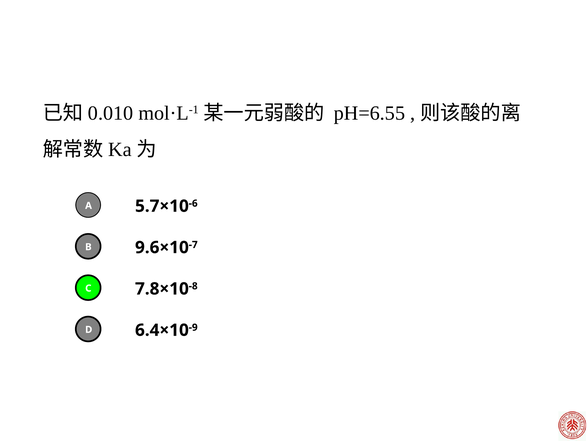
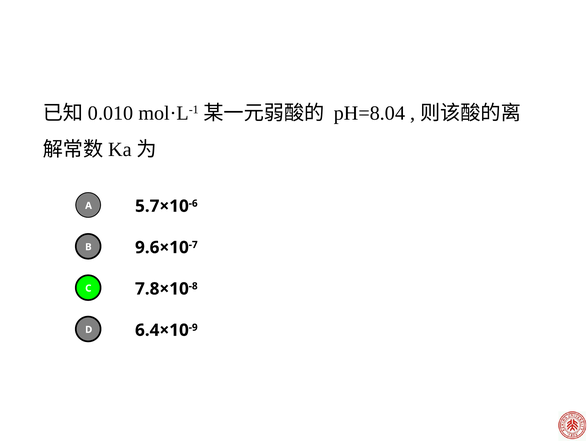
pH=6.55: pH=6.55 -> pH=8.04
